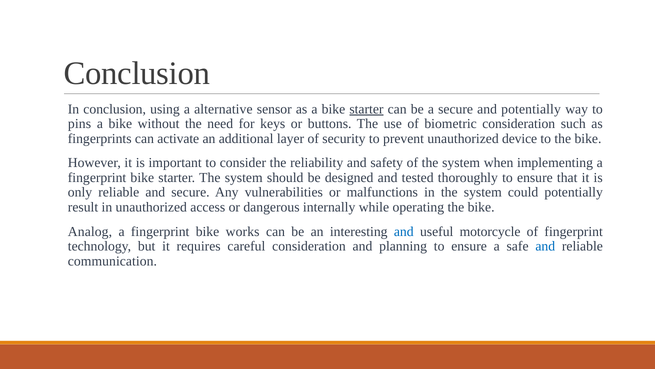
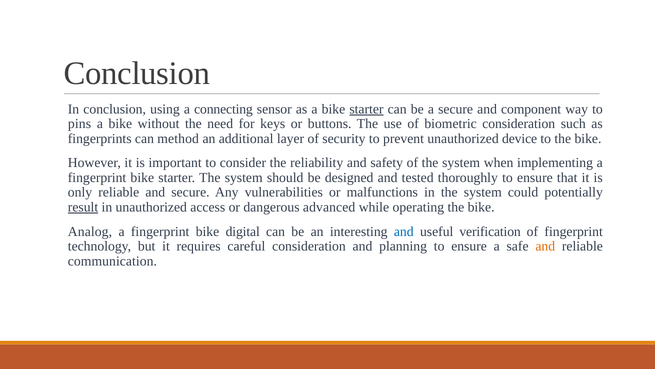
alternative: alternative -> connecting
and potentially: potentially -> component
activate: activate -> method
result underline: none -> present
internally: internally -> advanced
works: works -> digital
motorcycle: motorcycle -> verification
and at (545, 246) colour: blue -> orange
